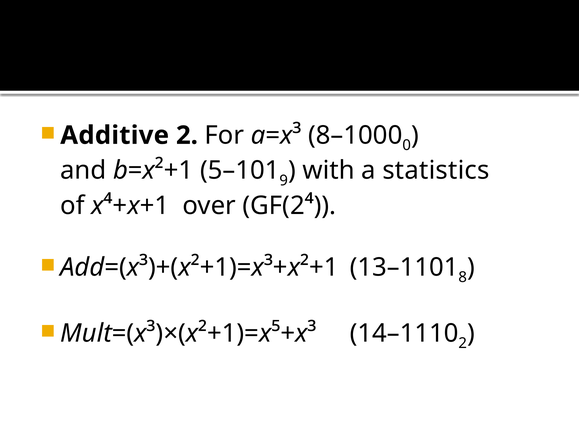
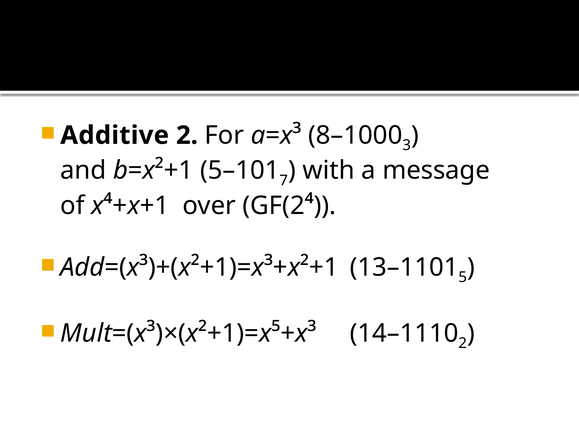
0: 0 -> 3
9: 9 -> 7
statistics: statistics -> message
8: 8 -> 5
